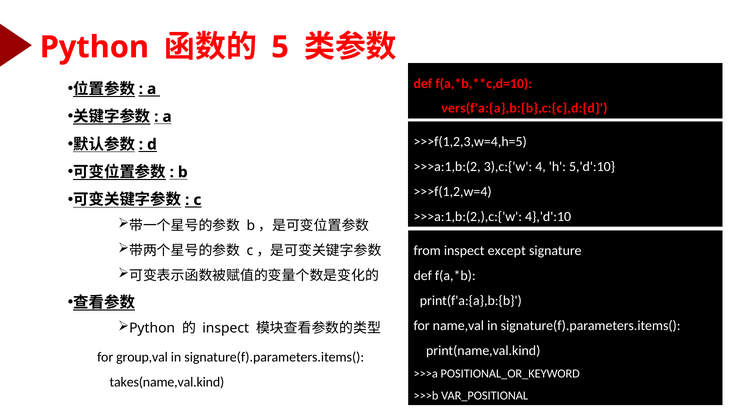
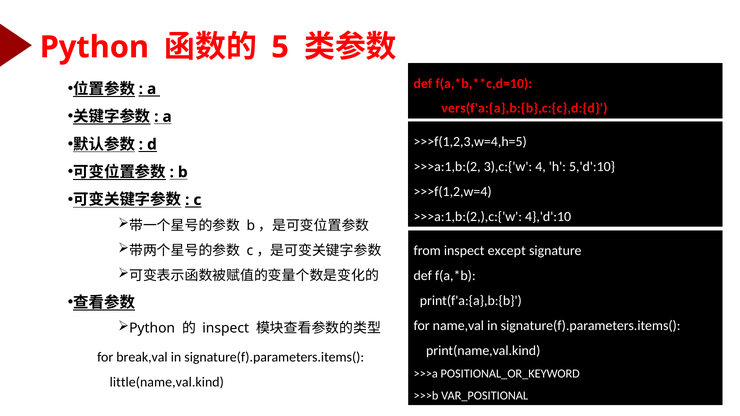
group,val: group,val -> break,val
takes(name,val.kind: takes(name,val.kind -> little(name,val.kind
